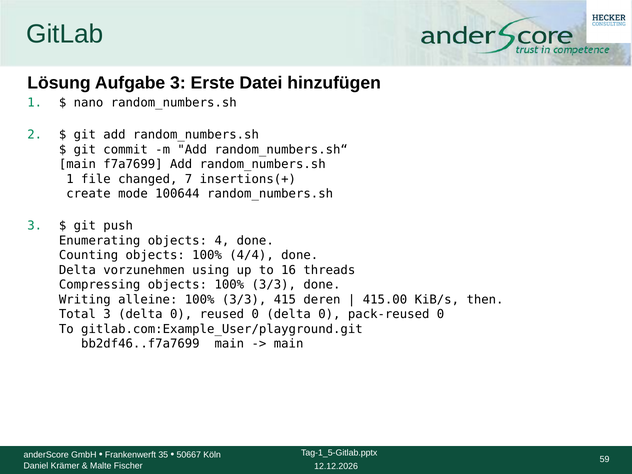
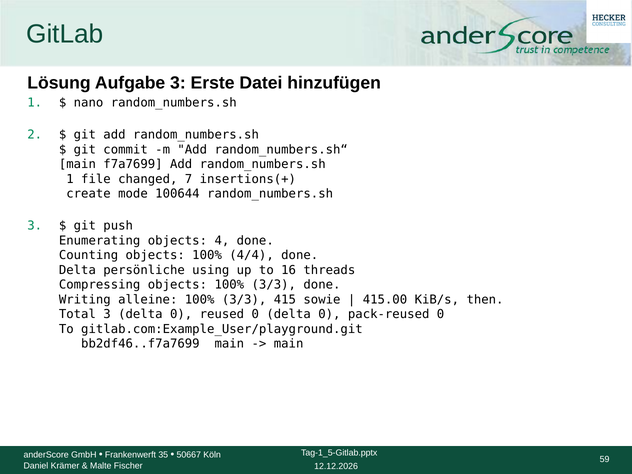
vorzunehmen: vorzunehmen -> persönliche
deren: deren -> sowie
